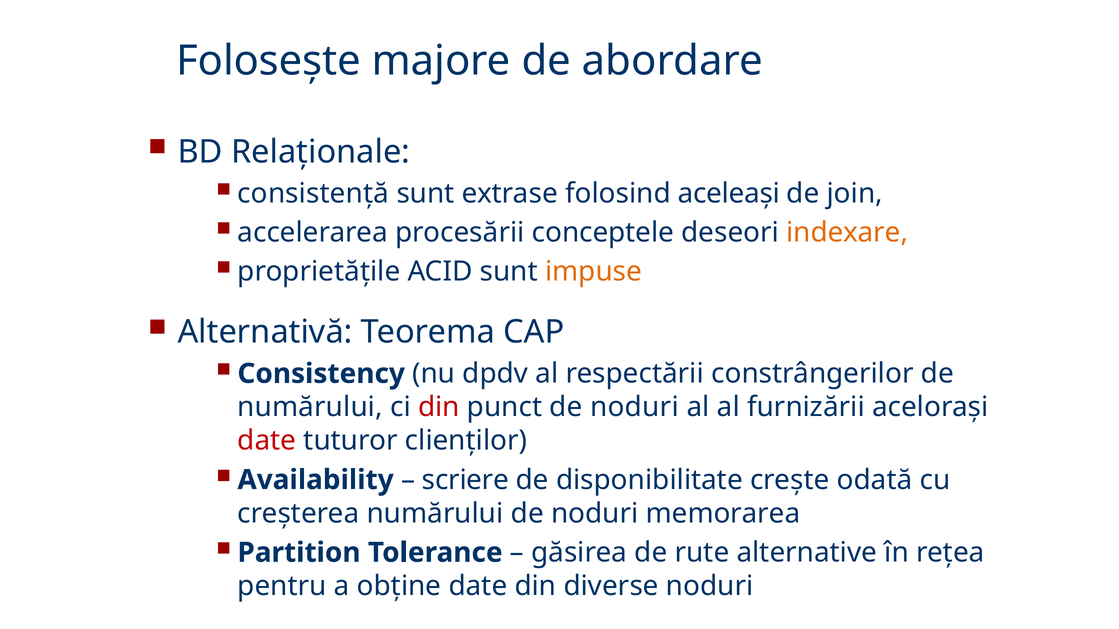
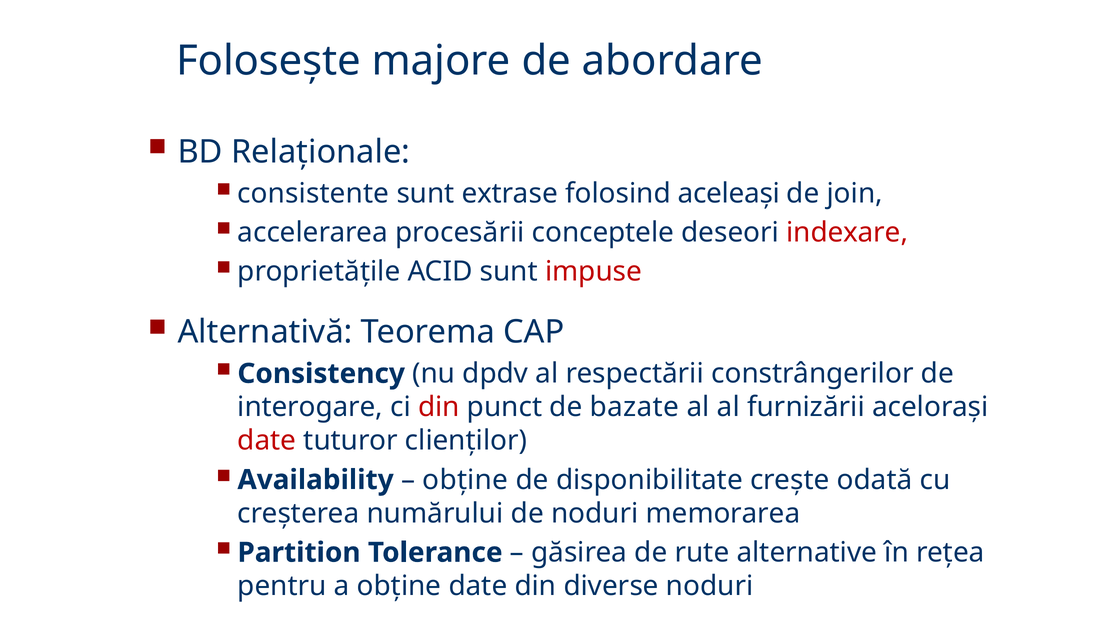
consistență: consistență -> consistente
indexare colour: orange -> red
impuse colour: orange -> red
numărului at (310, 407): numărului -> interogare
punct de noduri: noduri -> bazate
scriere at (466, 480): scriere -> obține
